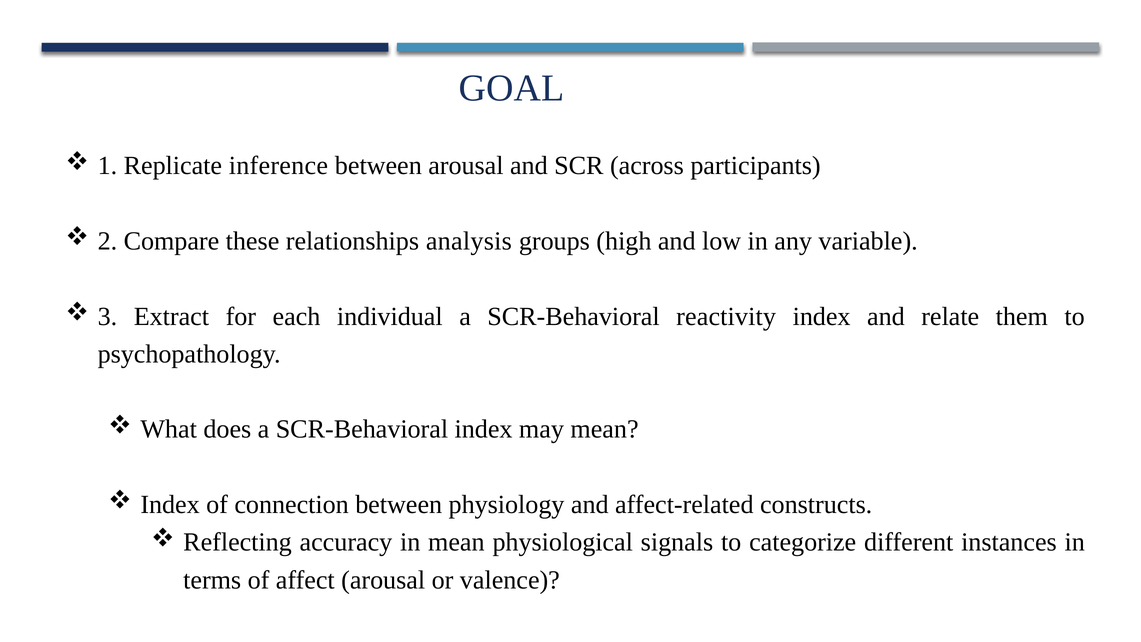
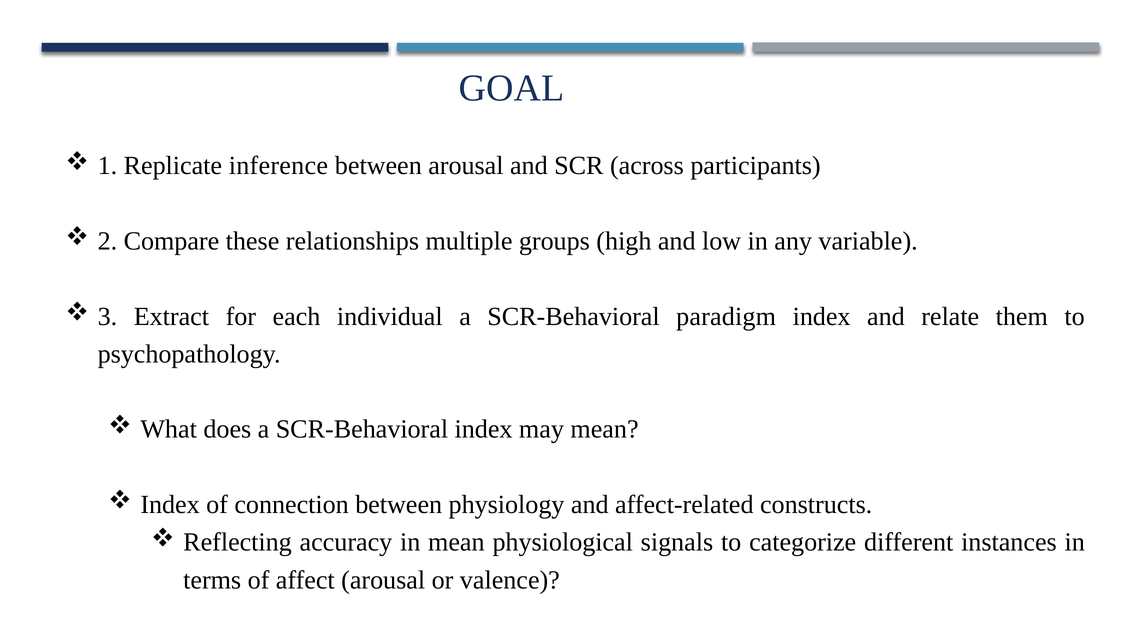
analysis: analysis -> multiple
reactivity: reactivity -> paradigm
